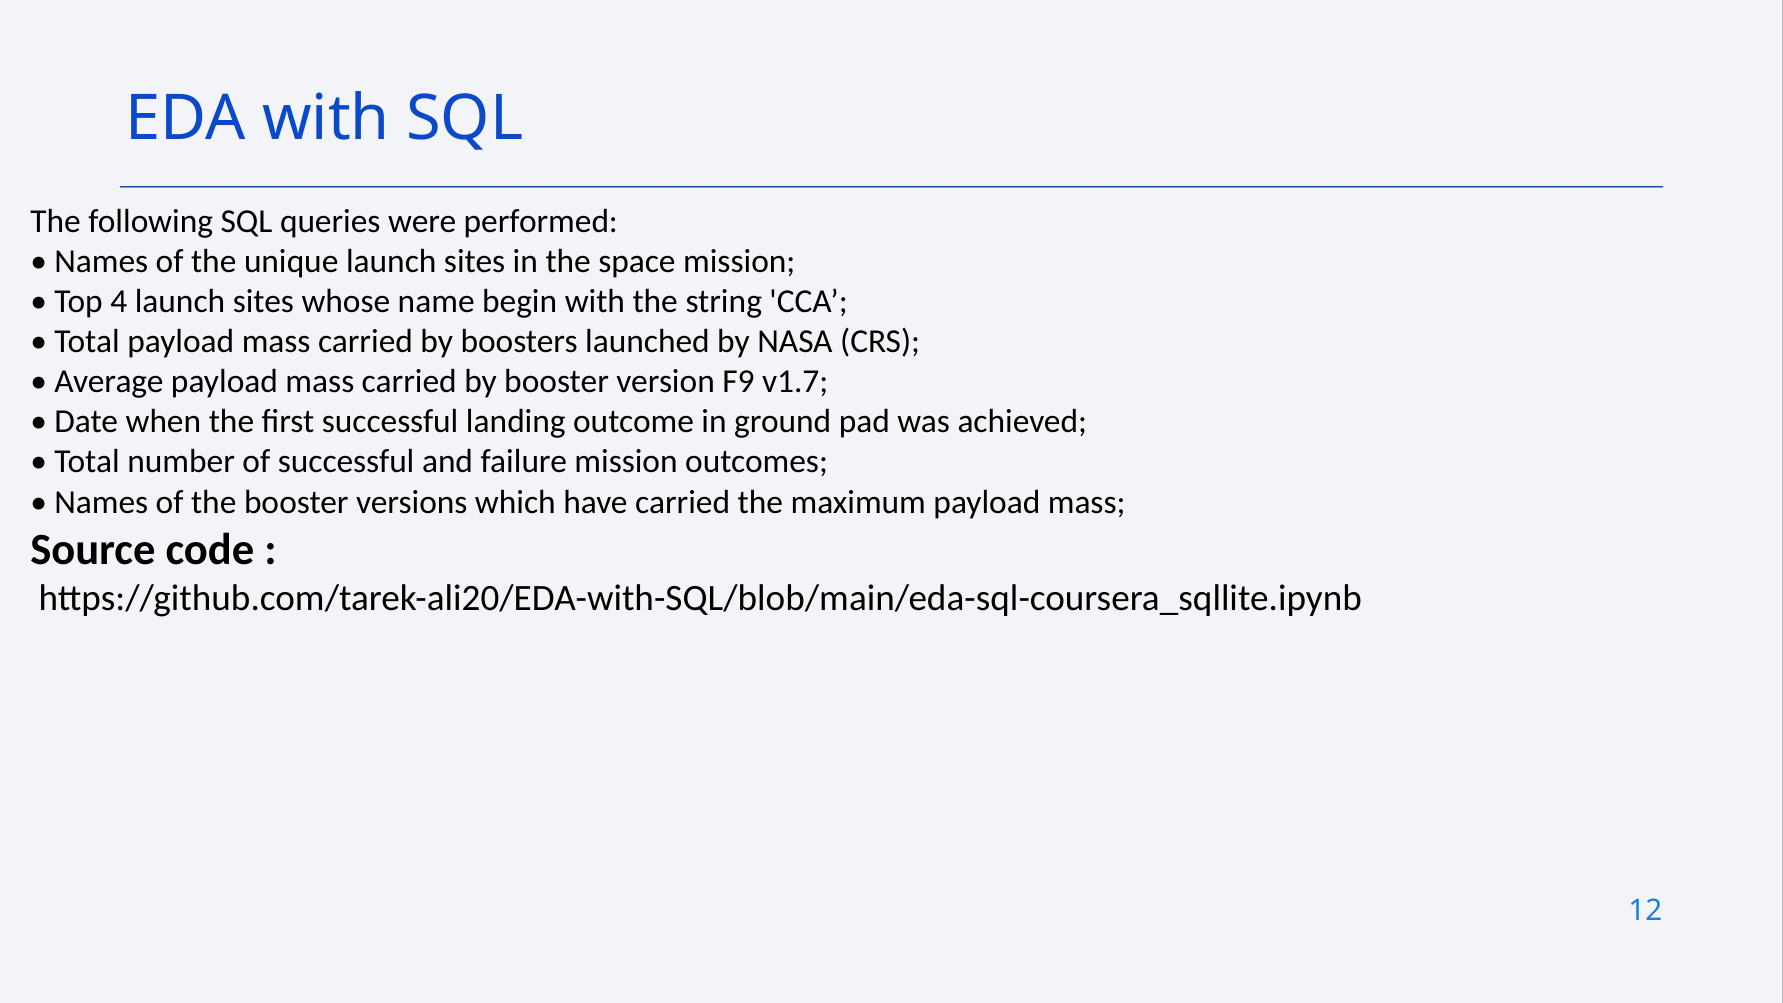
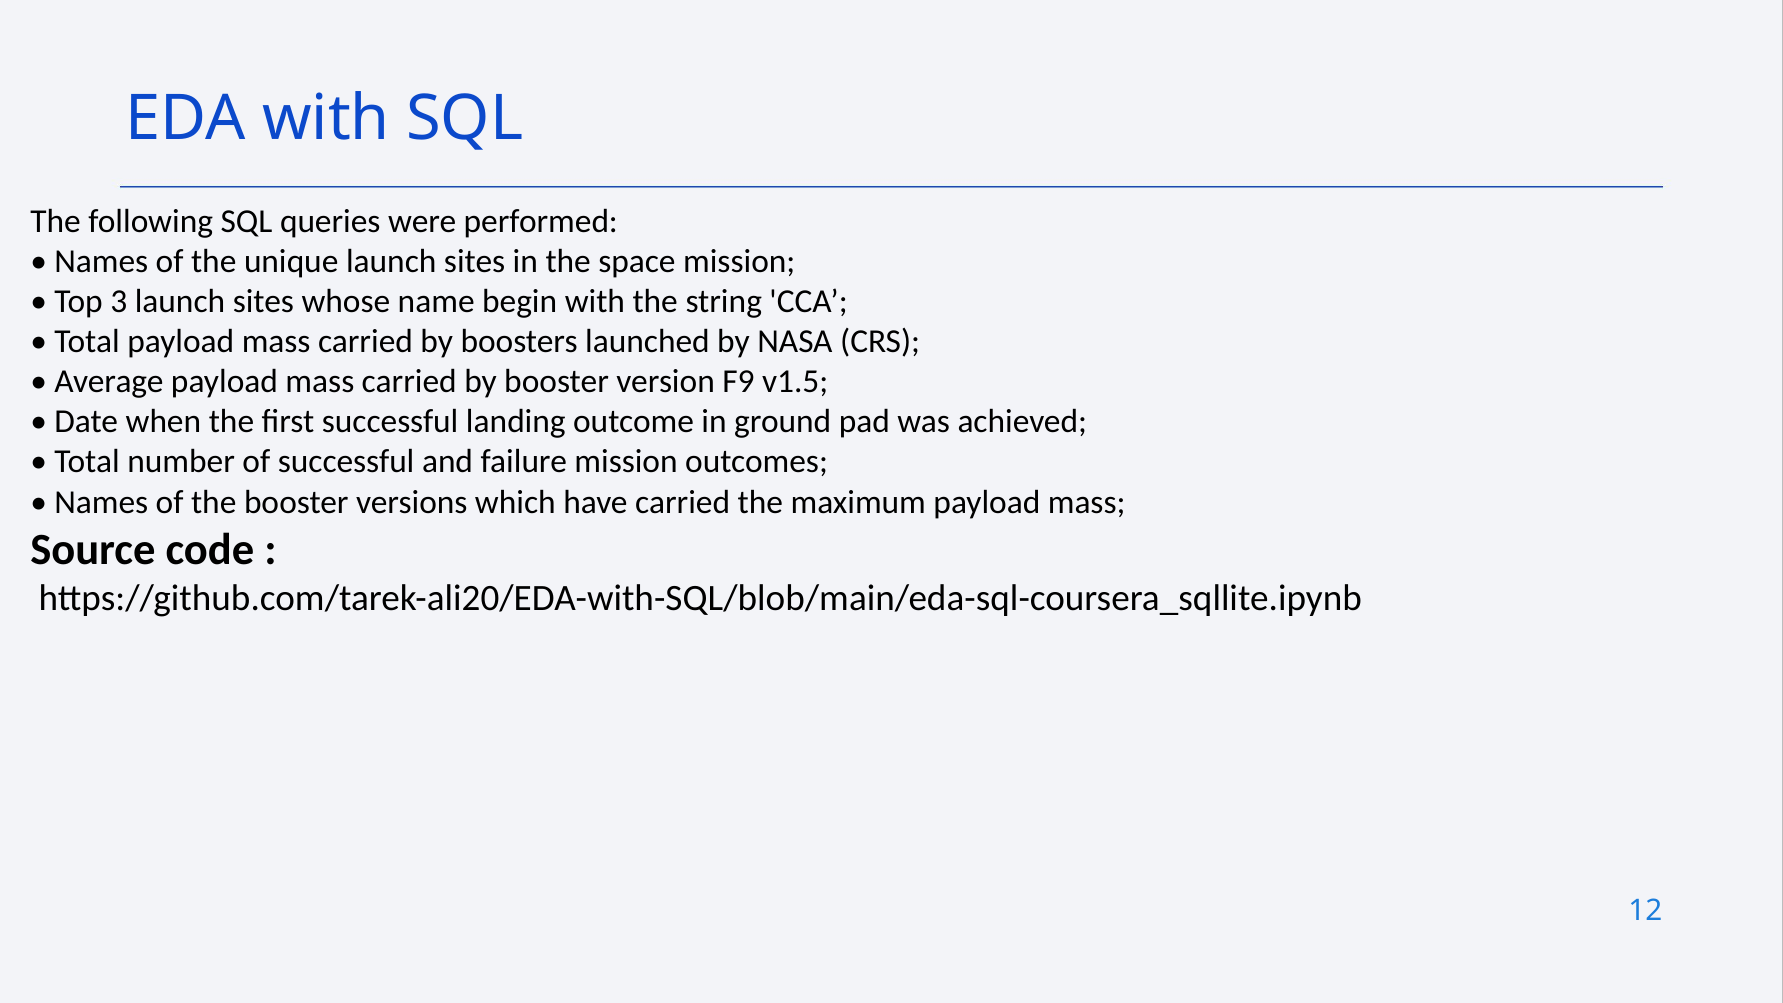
4: 4 -> 3
v1.7: v1.7 -> v1.5
